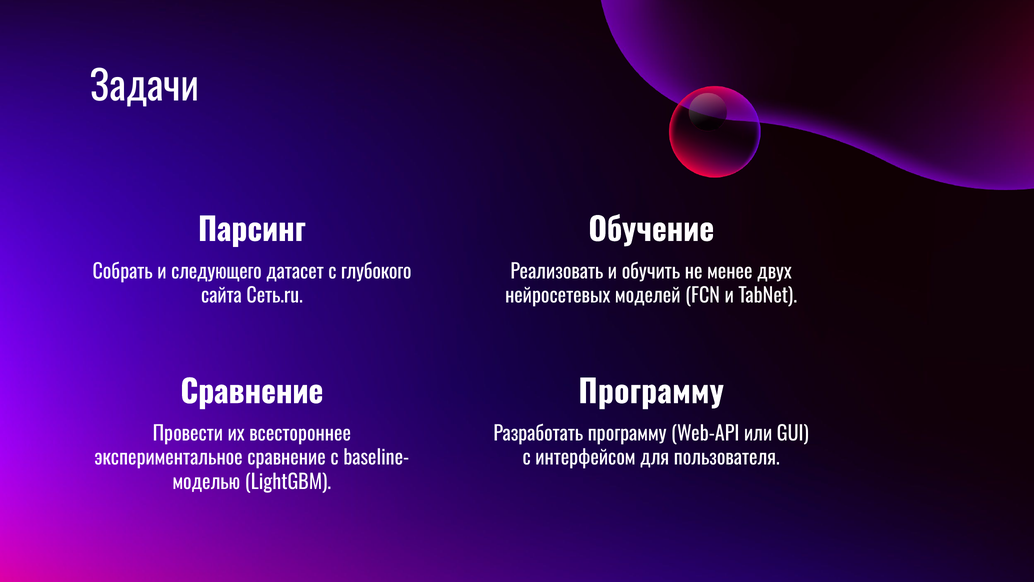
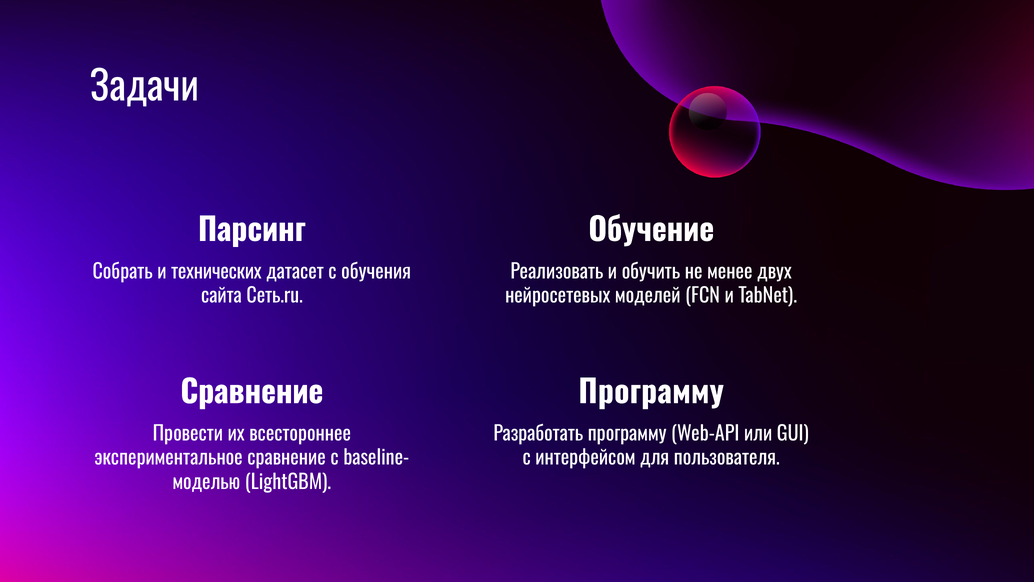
следующего: следующего -> технических
глубокого: глубокого -> обучения
